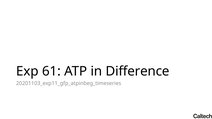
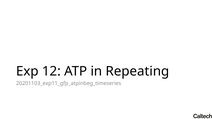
61: 61 -> 12
Difference: Difference -> Repeating
